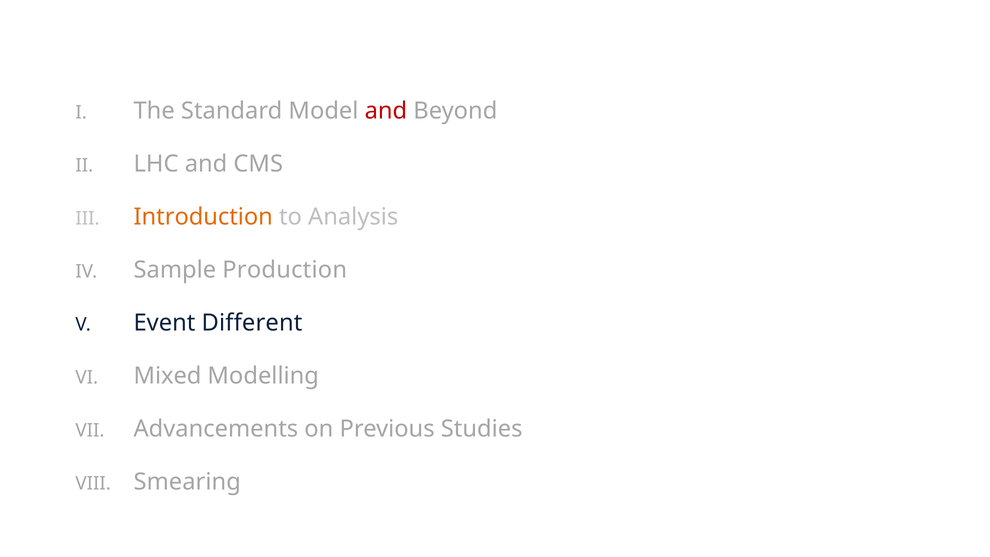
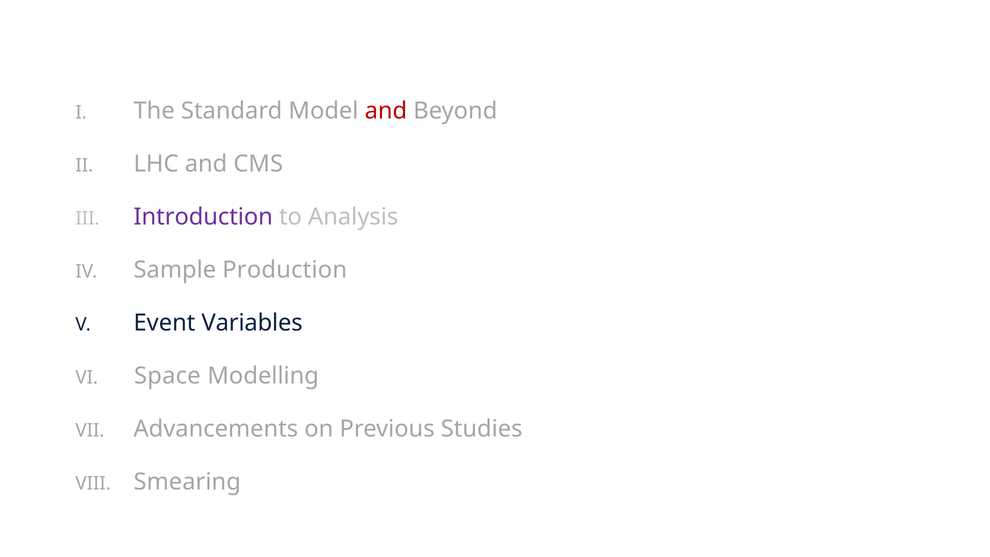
Introduction colour: orange -> purple
Different: Different -> Variables
Mixed: Mixed -> Space
